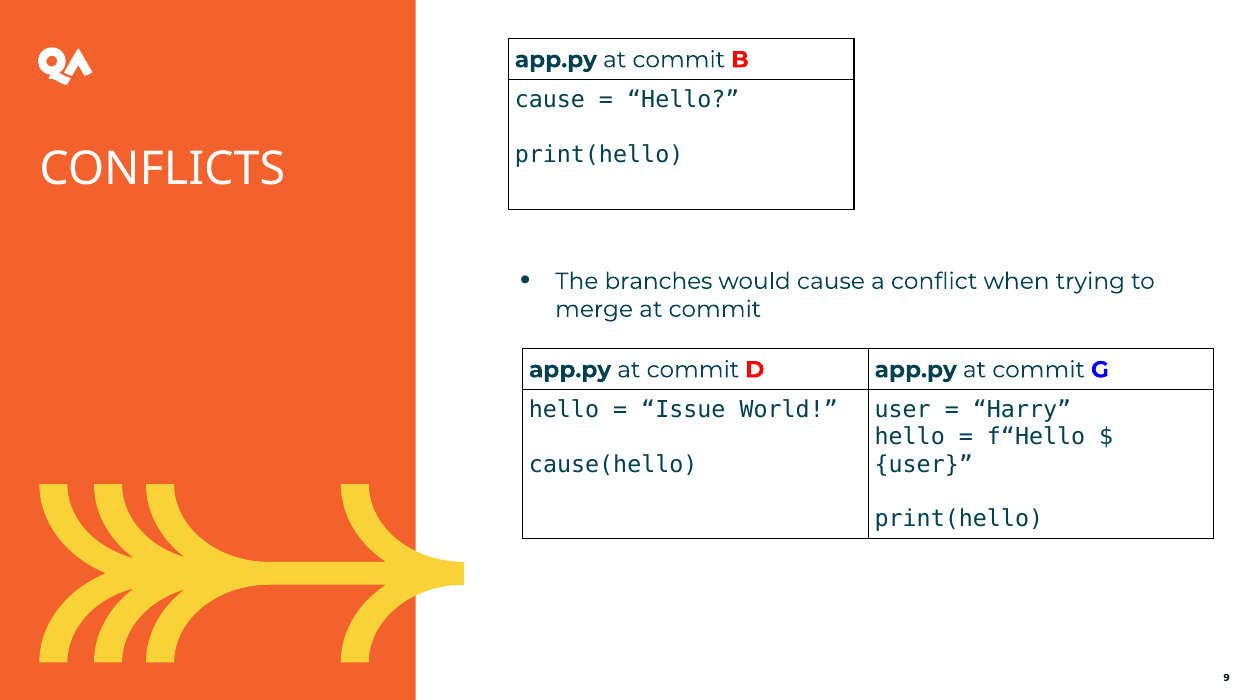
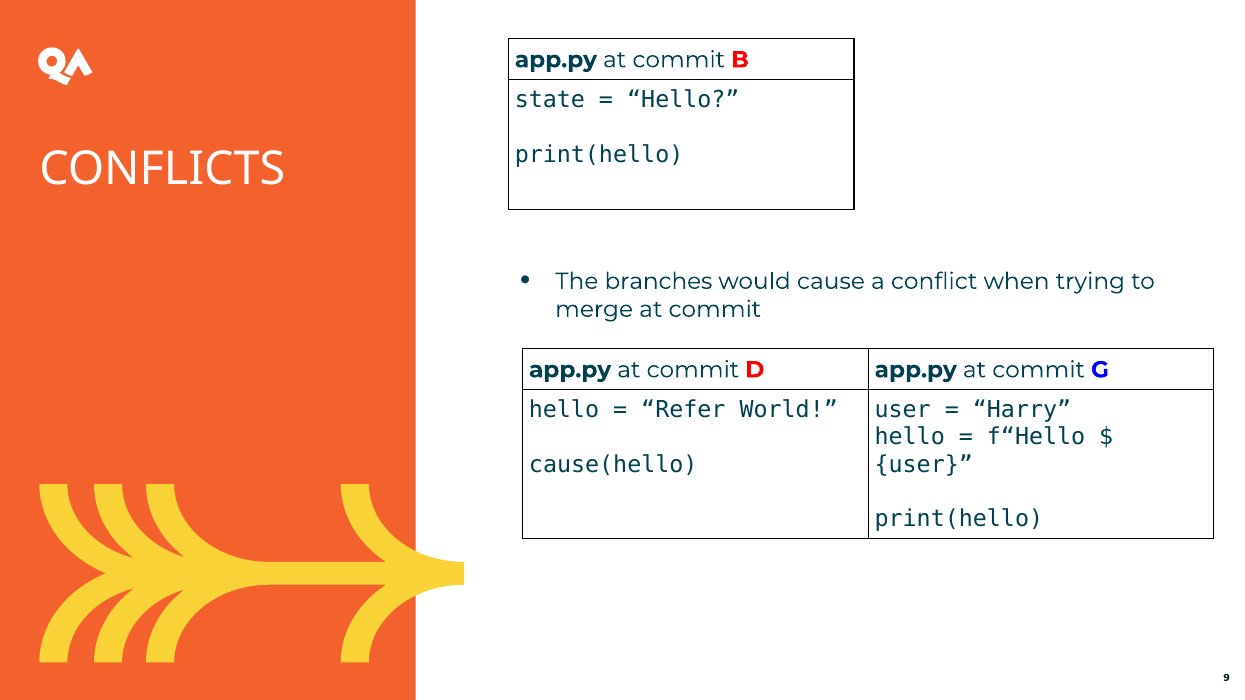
cause at (550, 100): cause -> state
Issue: Issue -> Refer
